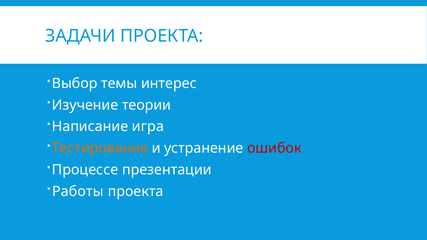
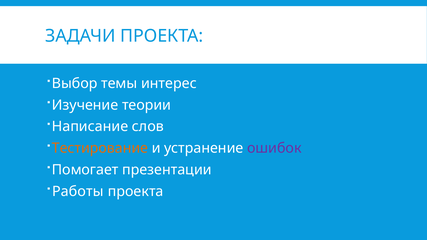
игра: игра -> слов
ошибок colour: red -> purple
Процессе: Процессе -> Помогает
